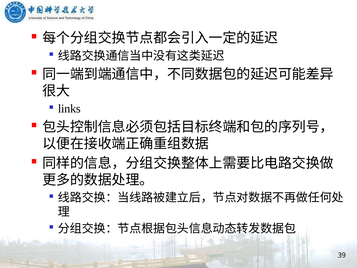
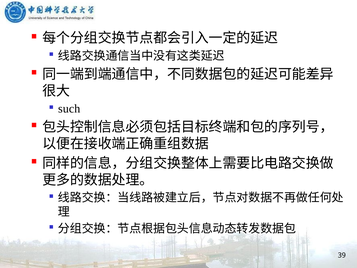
links: links -> such
